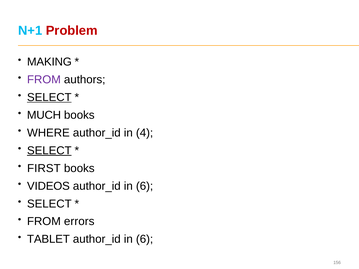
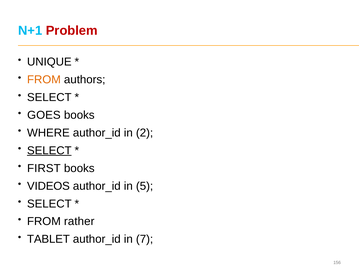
MAKING: MAKING -> UNIQUE
FROM at (44, 80) colour: purple -> orange
SELECT at (49, 97) underline: present -> none
MUCH: MUCH -> GOES
4: 4 -> 2
6 at (145, 186): 6 -> 5
errors: errors -> rather
6 at (145, 239): 6 -> 7
